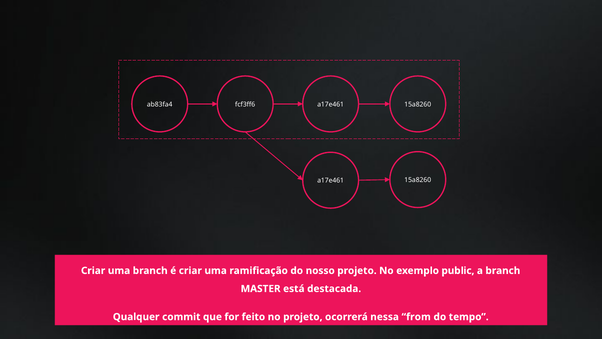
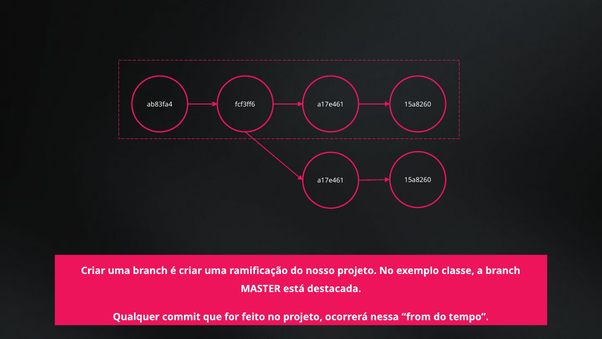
public: public -> classe
